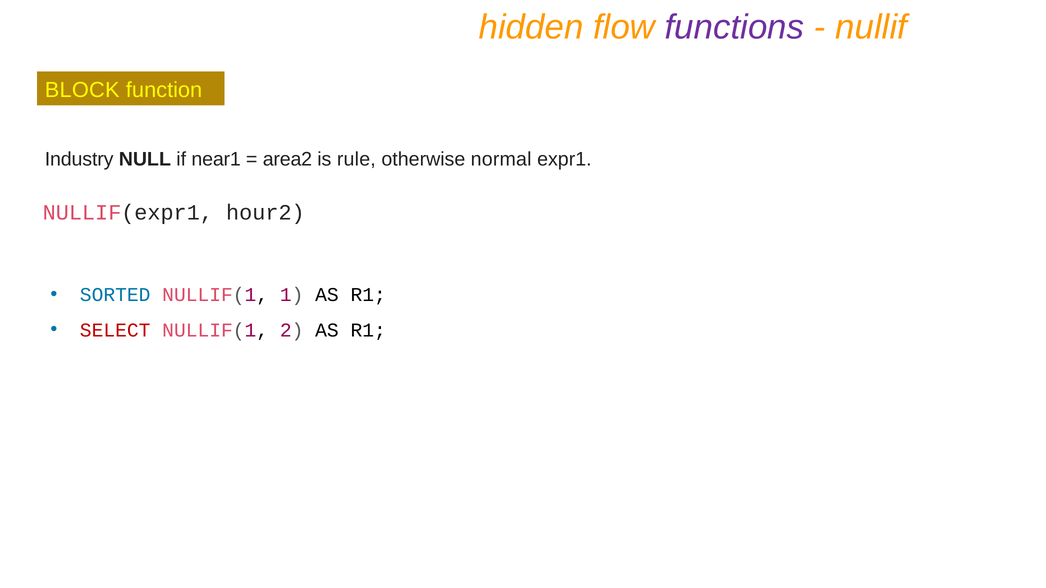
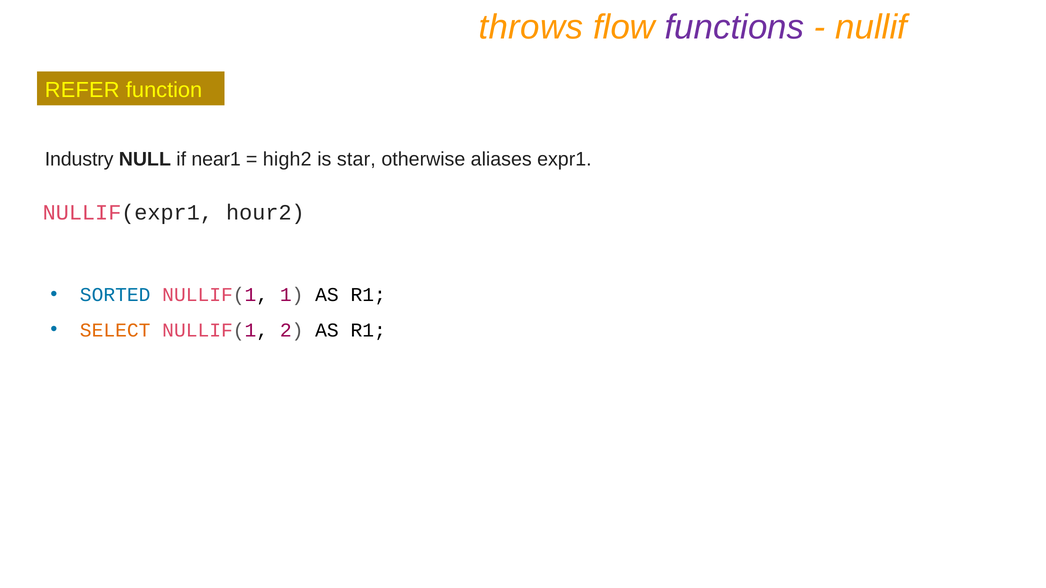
hidden: hidden -> throws
BLOCK: BLOCK -> REFER
area2: area2 -> high2
rule: rule -> star
normal: normal -> aliases
SELECT colour: red -> orange
